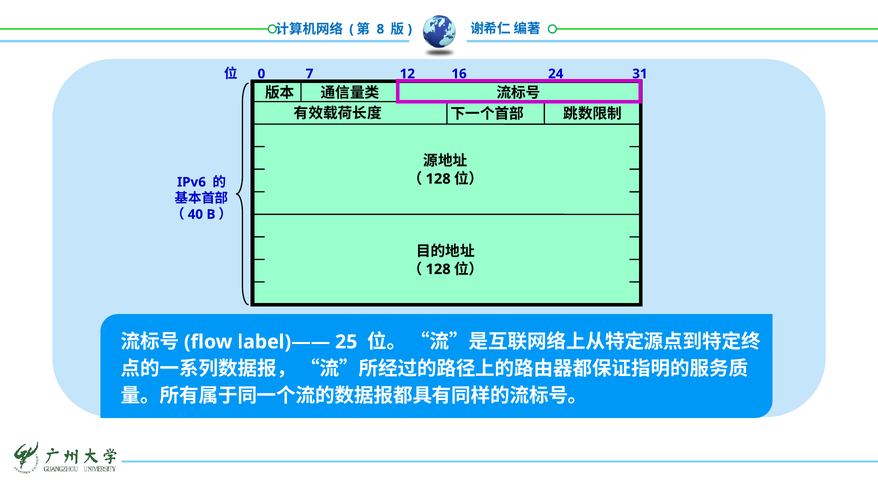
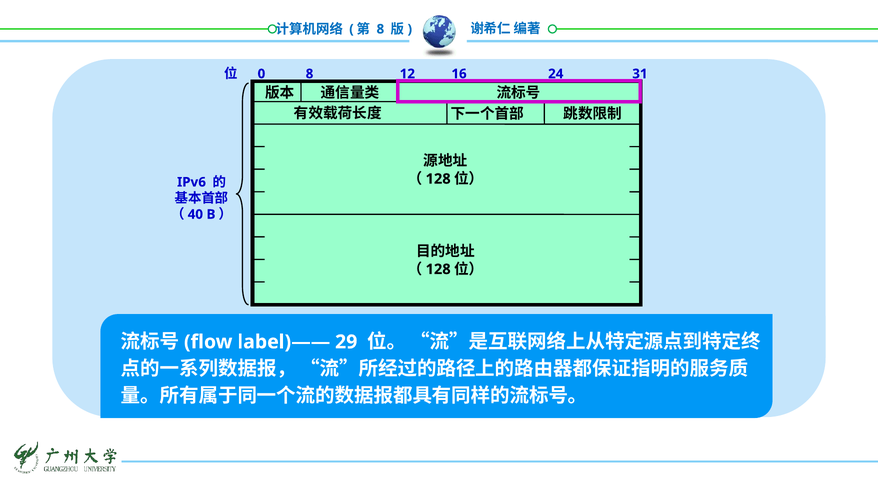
0 7: 7 -> 8
25: 25 -> 29
